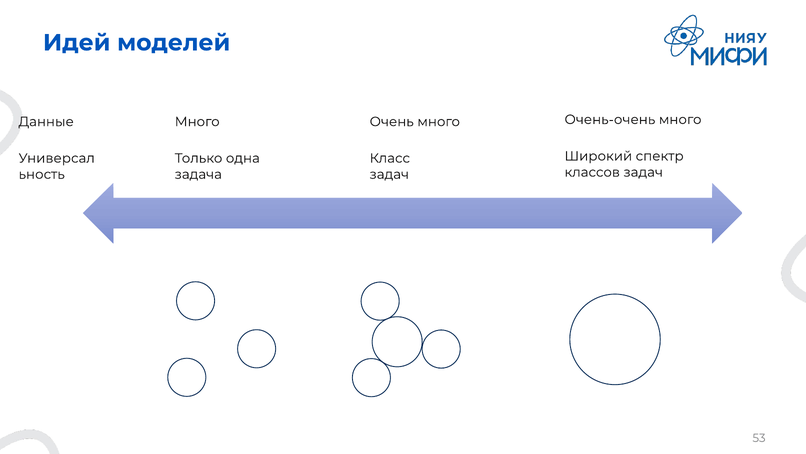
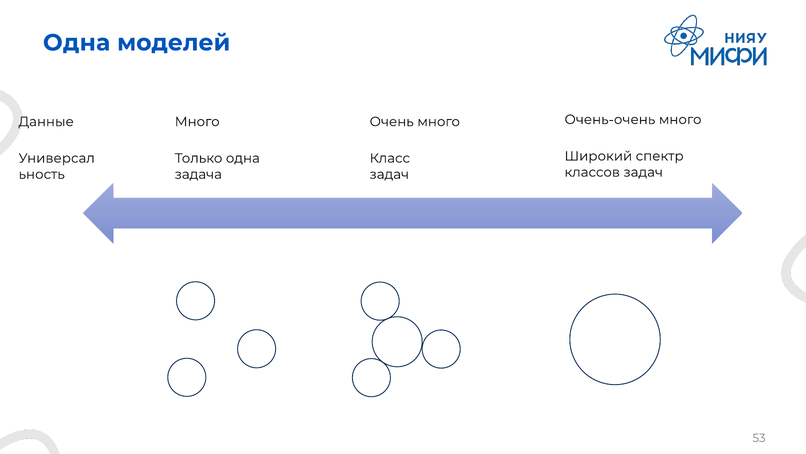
Идей at (77, 43): Идей -> Одна
